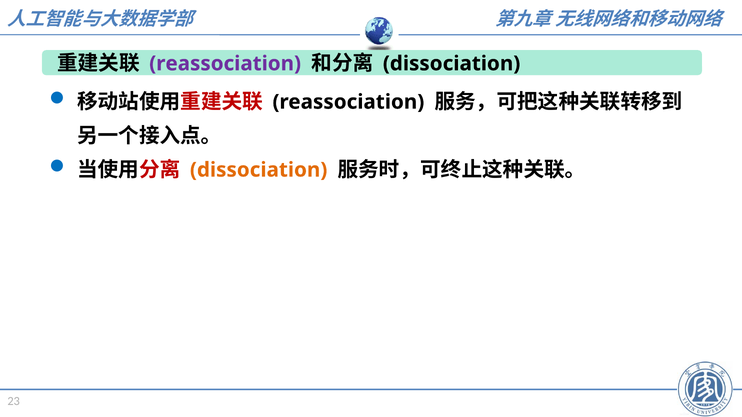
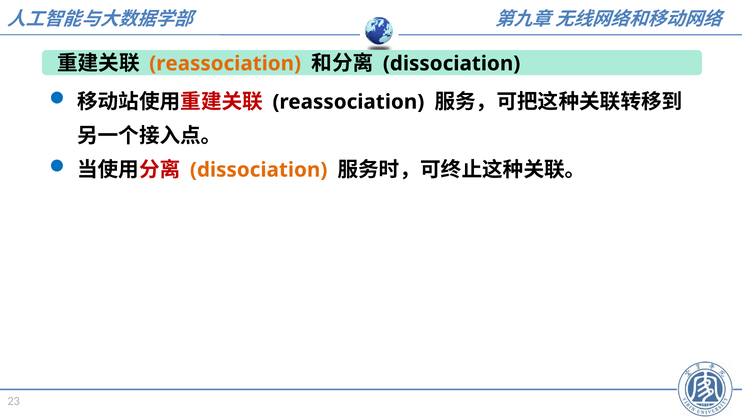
reassociation at (225, 64) colour: purple -> orange
